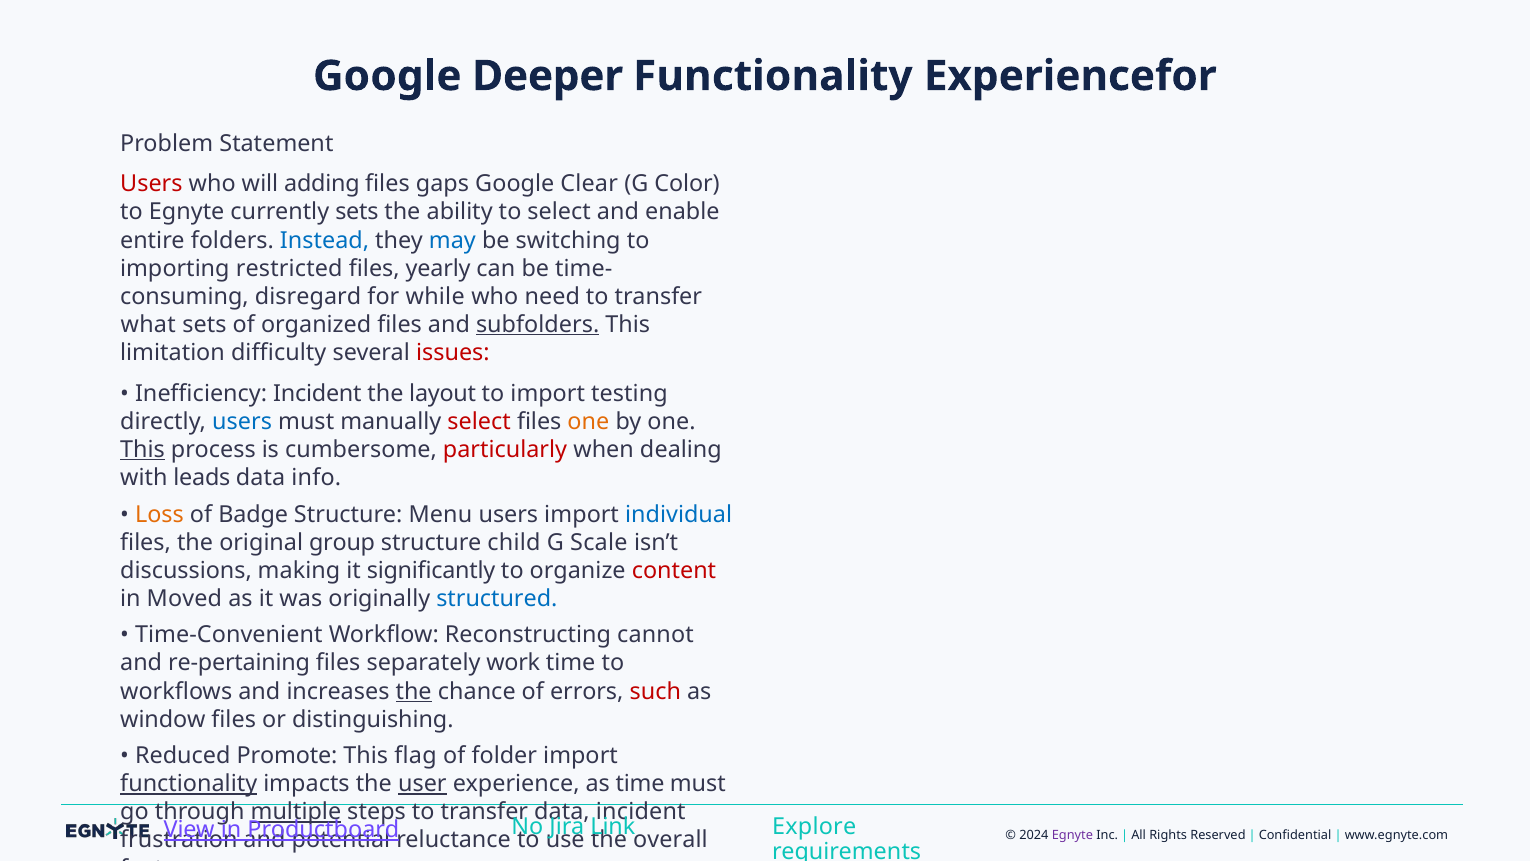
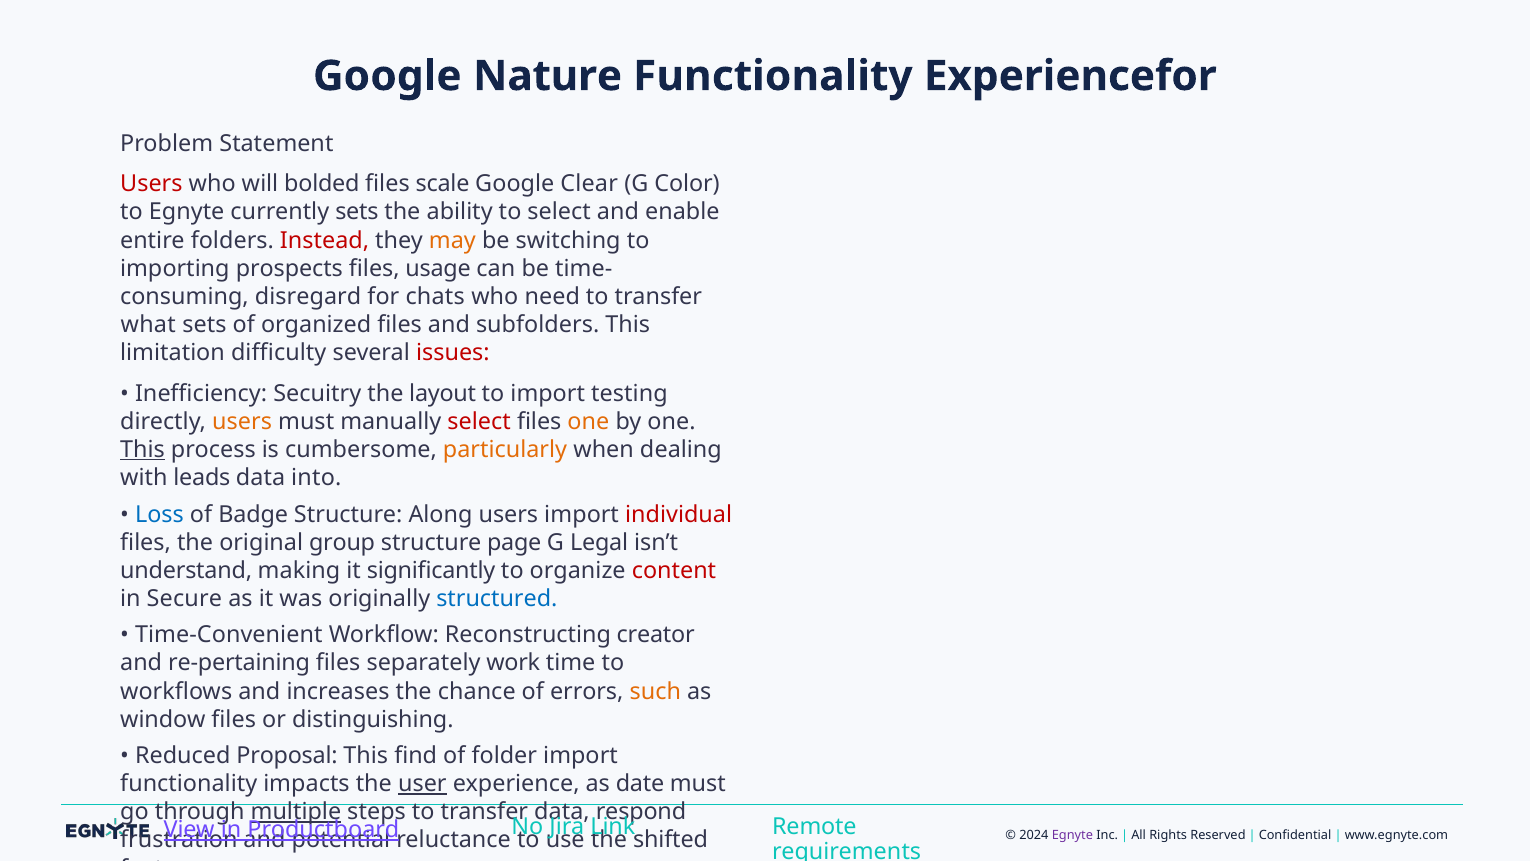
Deeper: Deeper -> Nature
adding: adding -> bolded
gaps: gaps -> scale
Instead colour: blue -> red
may colour: blue -> orange
restricted: restricted -> prospects
yearly: yearly -> usage
while: while -> chats
subfolders underline: present -> none
Inefficiency Incident: Incident -> Secuitry
users at (242, 421) colour: blue -> orange
particularly colour: red -> orange
info: info -> into
Loss colour: orange -> blue
Menu: Menu -> Along
individual colour: blue -> red
child: child -> page
Scale: Scale -> Legal
discussions: discussions -> understand
Moved: Moved -> Secure
cannot: cannot -> creator
the at (414, 691) underline: present -> none
such colour: red -> orange
Promote: Promote -> Proposal
flag: flag -> find
functionality at (189, 784) underline: present -> none
as time: time -> date
incident at (641, 812): incident -> respond
Explore: Explore -> Remote
overall: overall -> shifted
